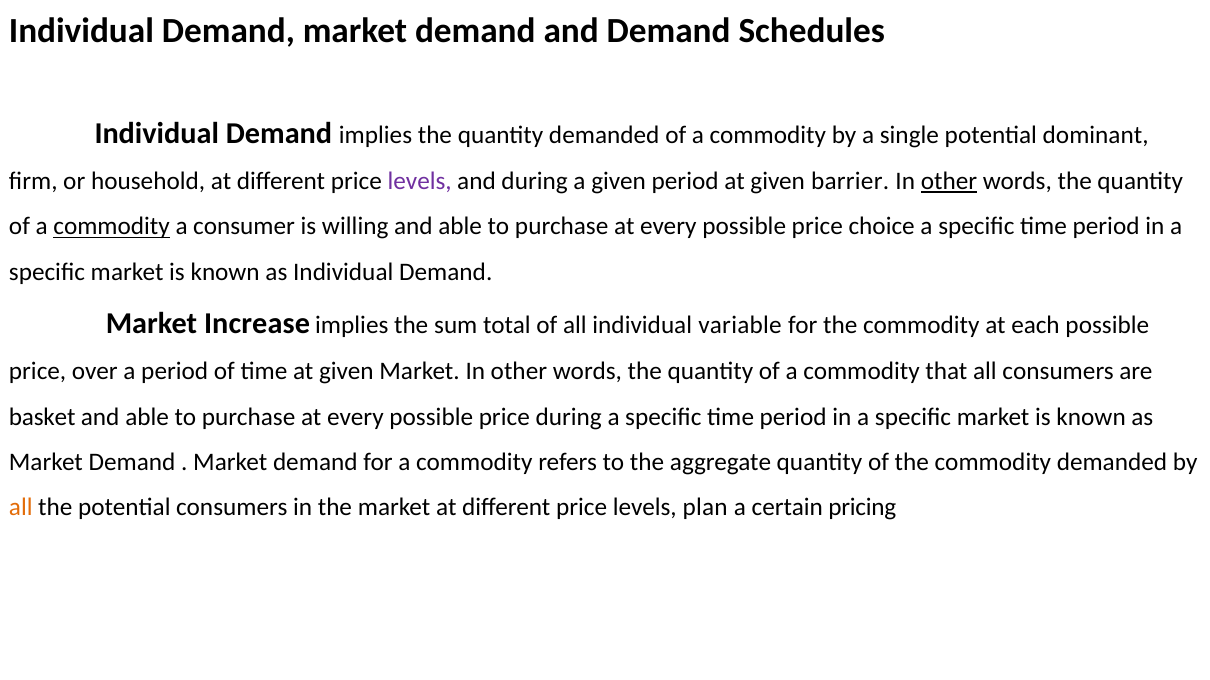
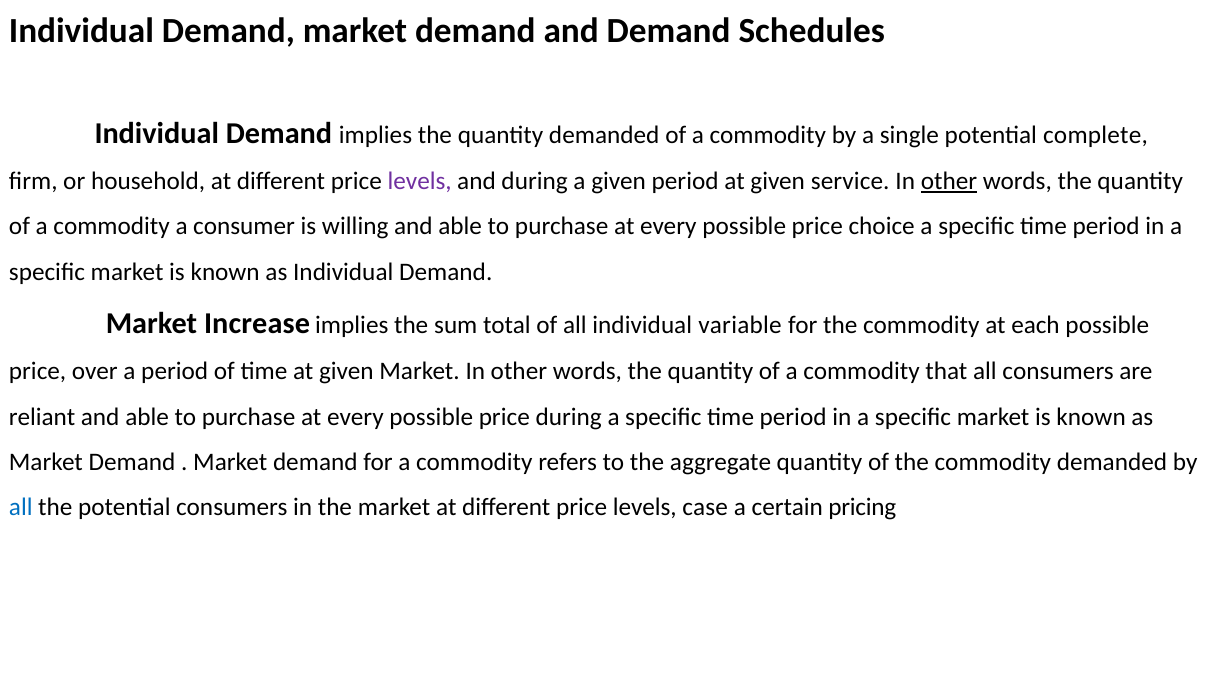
dominant: dominant -> complete
barrier: barrier -> service
commodity at (112, 227) underline: present -> none
basket: basket -> reliant
all at (21, 508) colour: orange -> blue
plan: plan -> case
